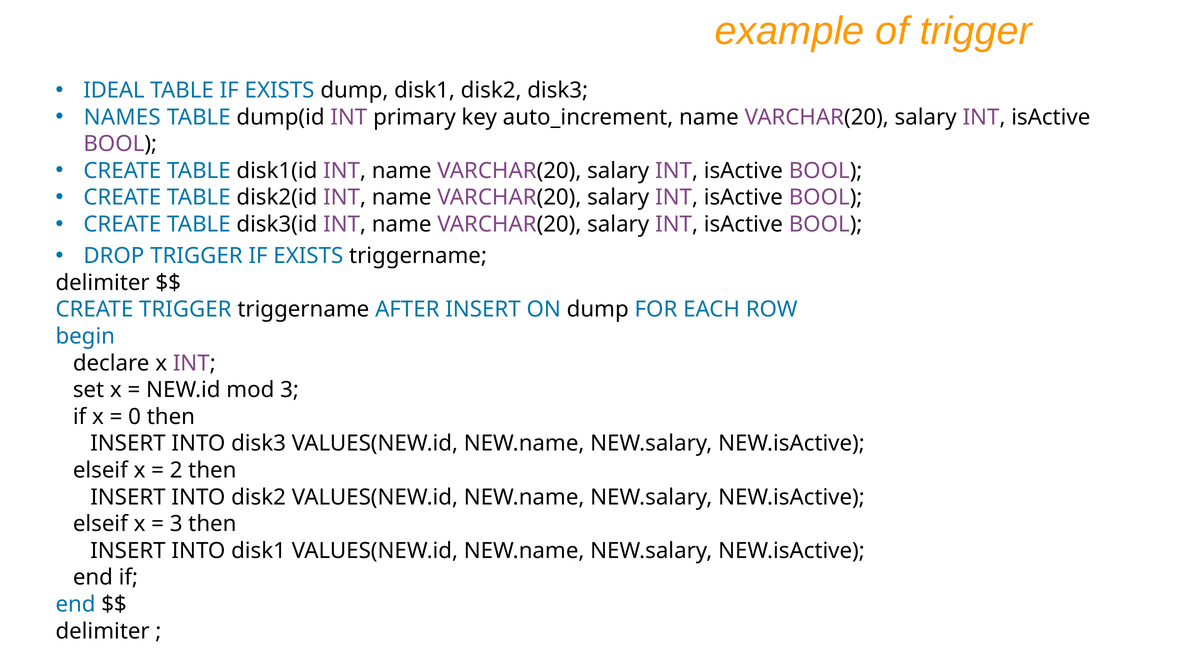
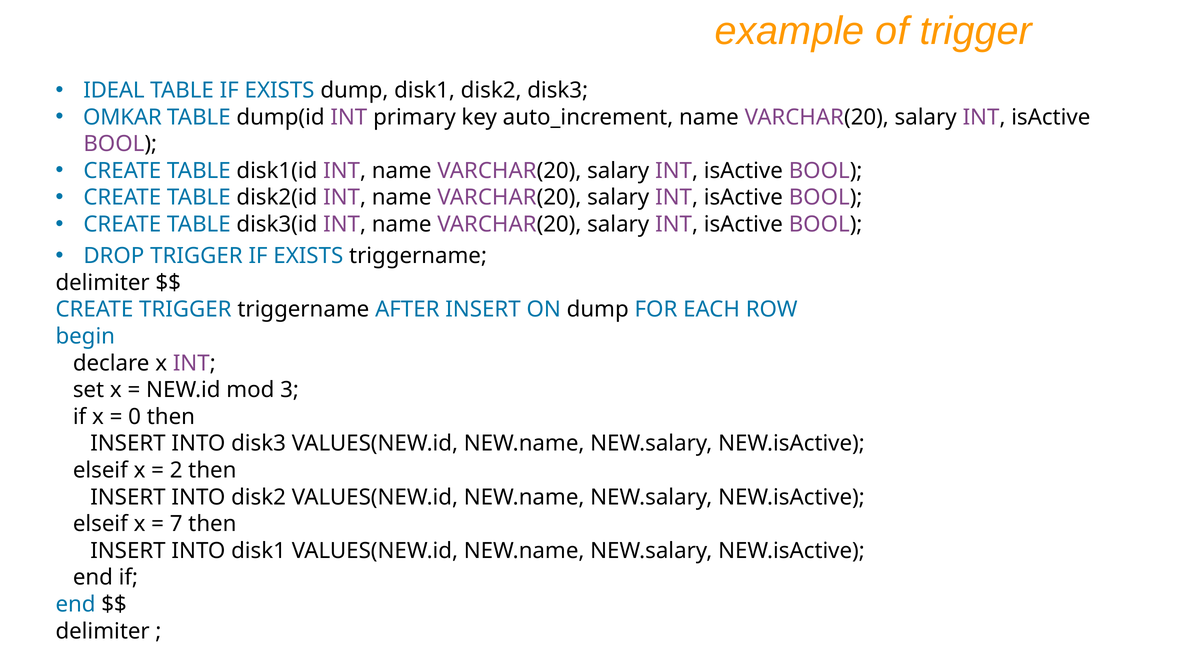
NAMES: NAMES -> OMKAR
3 at (176, 523): 3 -> 7
